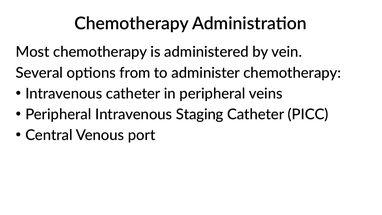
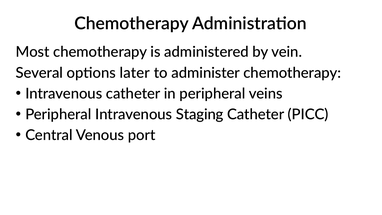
from: from -> later
